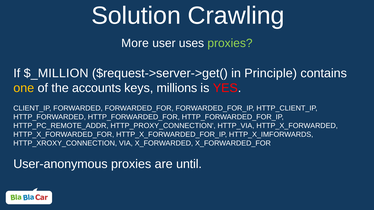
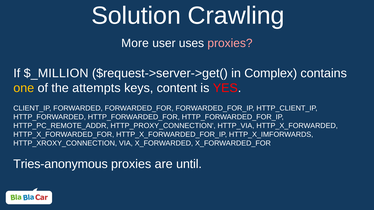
proxies at (230, 43) colour: light green -> pink
Principle: Principle -> Complex
accounts: accounts -> attempts
millions: millions -> content
User-anonymous: User-anonymous -> Tries-anonymous
